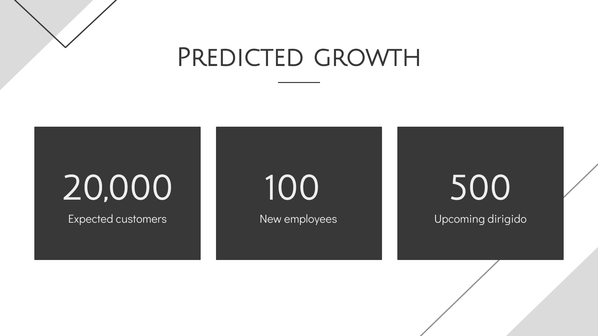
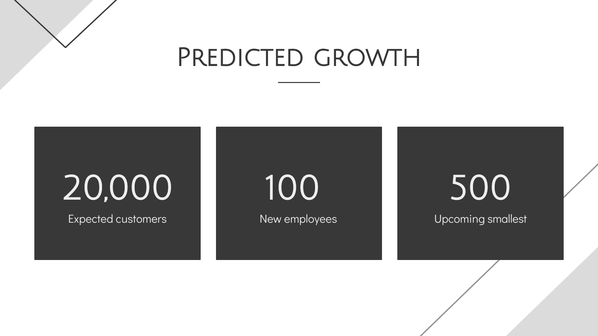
dirigido: dirigido -> smallest
